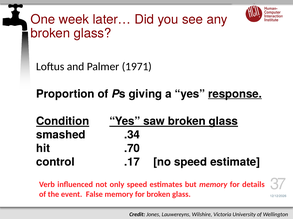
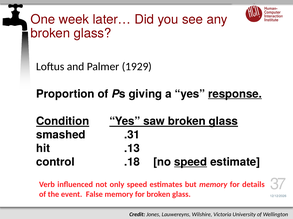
1971: 1971 -> 1929
.34: .34 -> .31
.70: .70 -> .13
.17: .17 -> .18
speed at (191, 163) underline: none -> present
